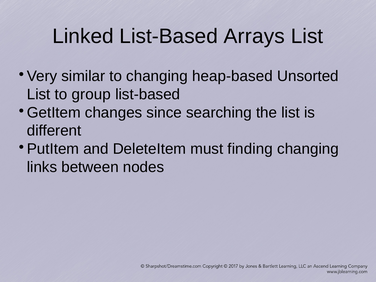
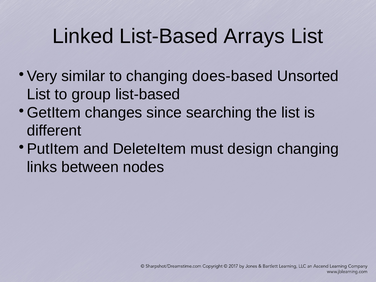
heap-based: heap-based -> does-based
finding: finding -> design
